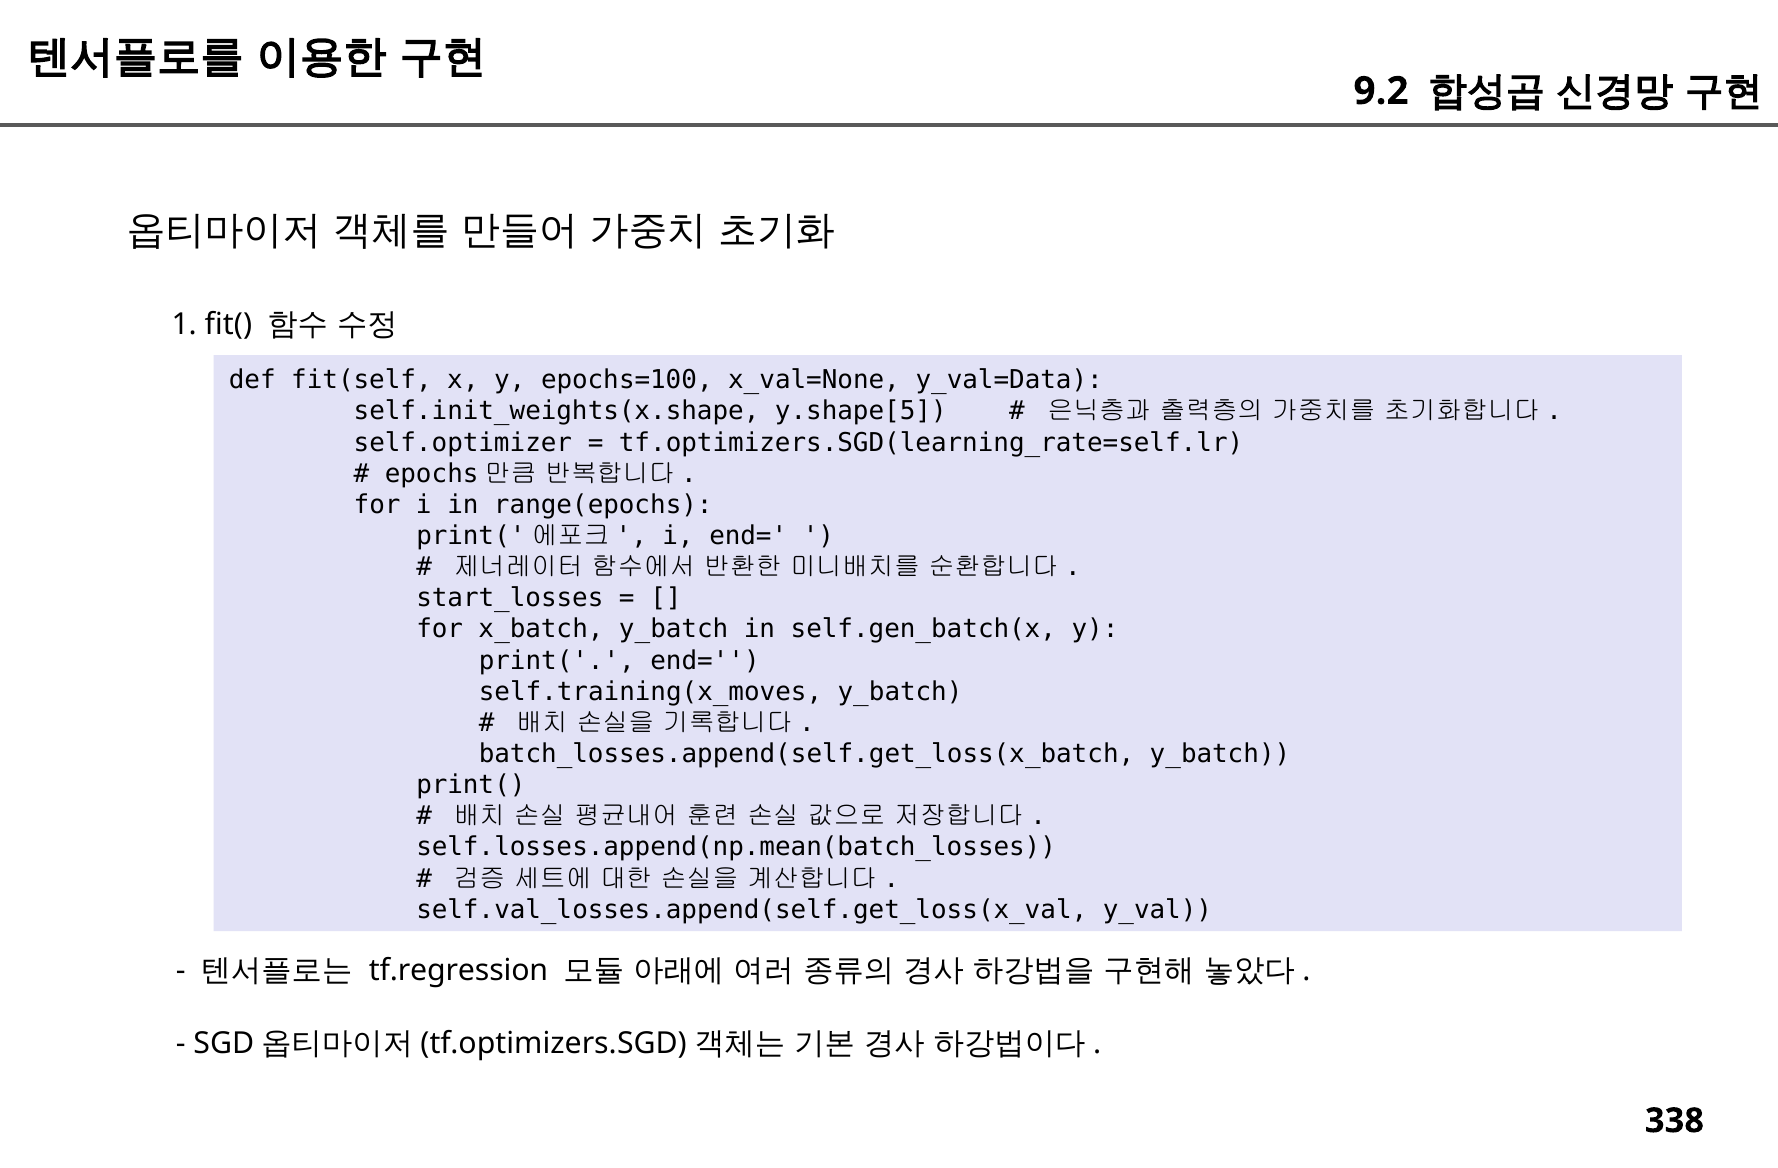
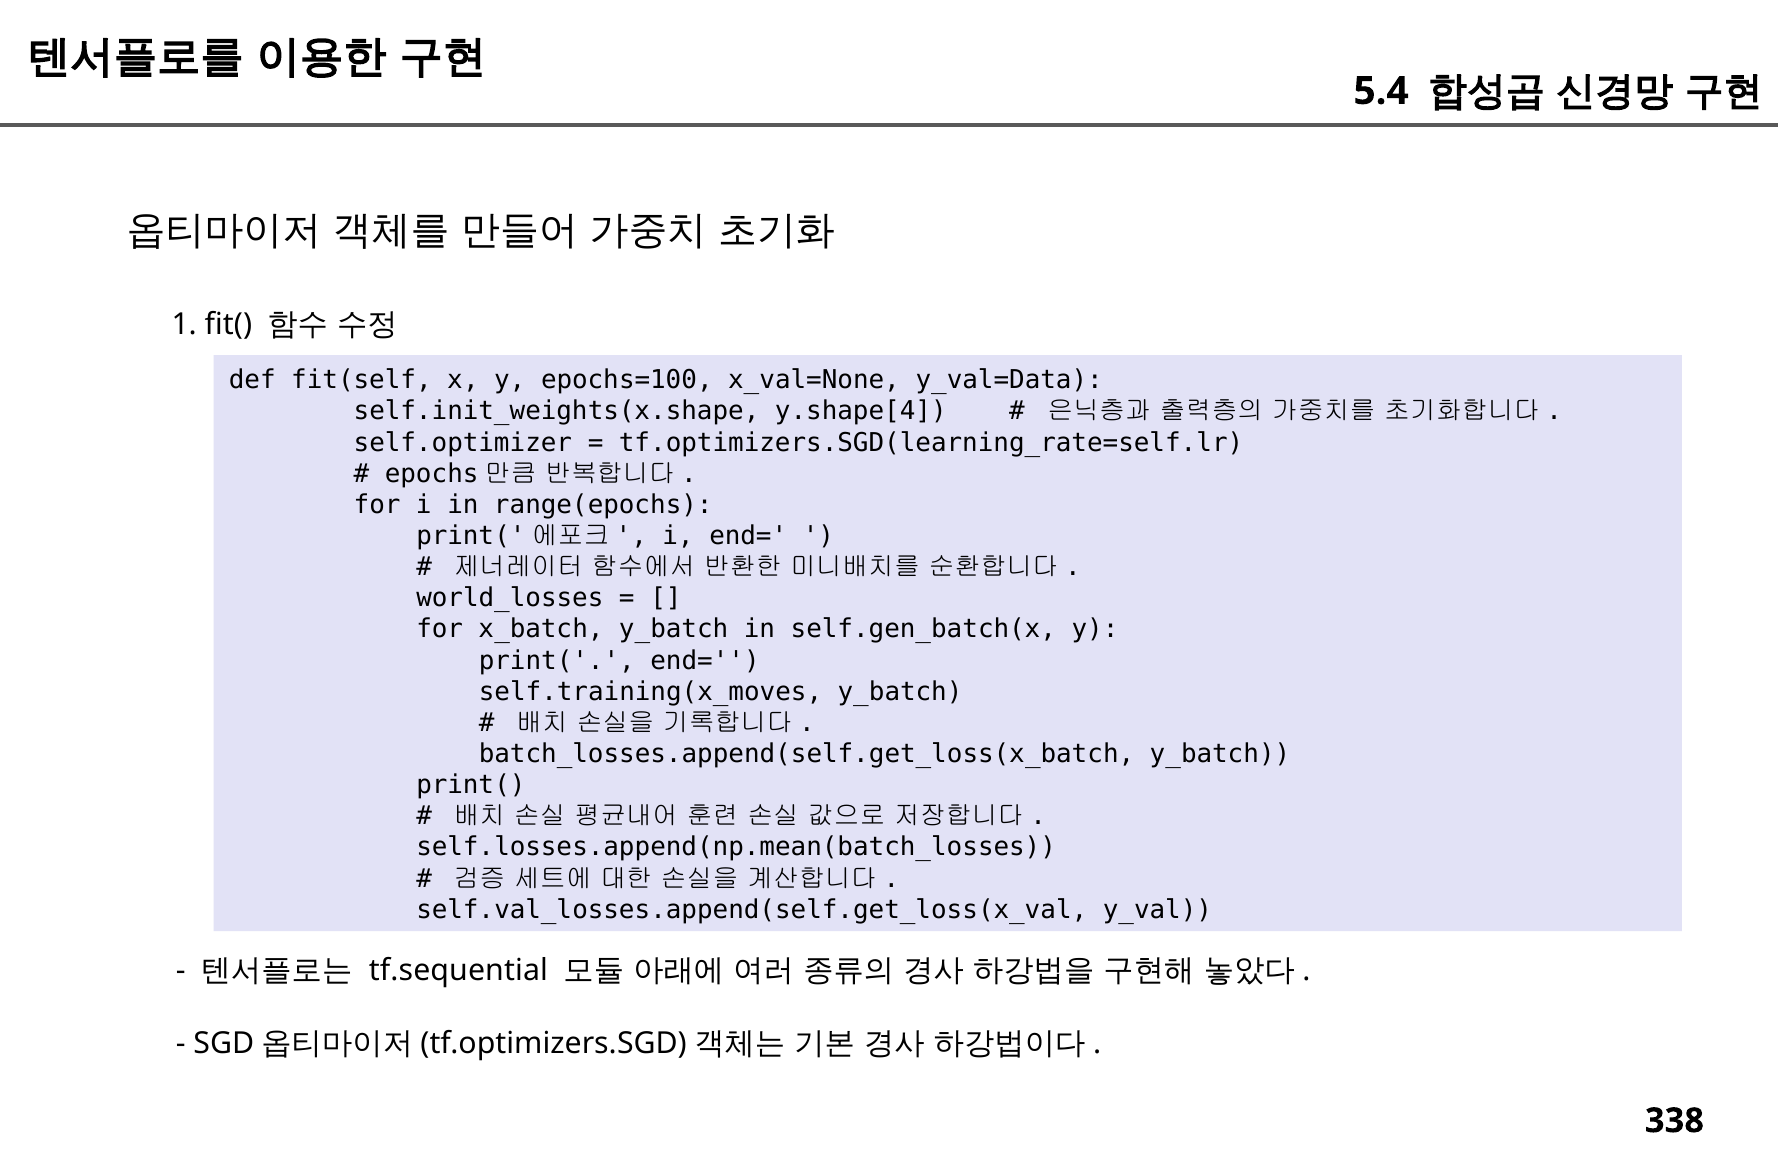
9.2: 9.2 -> 5.4
y.shape[5: y.shape[5 -> y.shape[4
start_losses: start_losses -> world_losses
tf.regression: tf.regression -> tf.sequential
